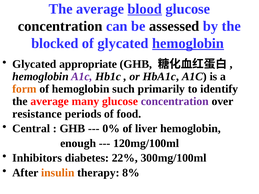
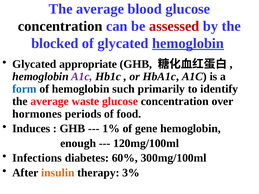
blood underline: present -> none
assessed colour: black -> red
form colour: orange -> blue
many: many -> waste
concentration at (175, 102) colour: purple -> black
resistance: resistance -> hormones
Central: Central -> Induces
0%: 0% -> 1%
liver: liver -> gene
Inhibitors: Inhibitors -> Infections
22%: 22% -> 60%
8%: 8% -> 3%
